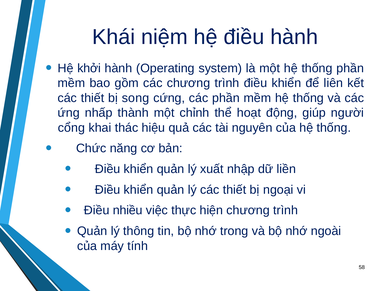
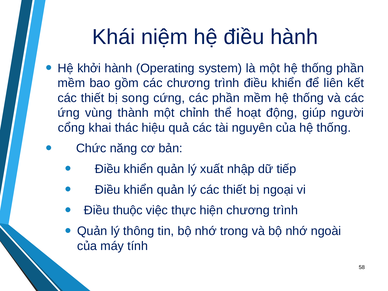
nhấp: nhấp -> vùng
liền: liền -> tiếp
nhiều: nhiều -> thuộc
